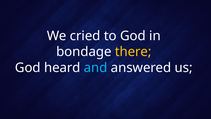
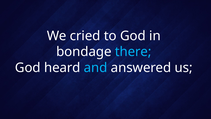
there colour: yellow -> light blue
